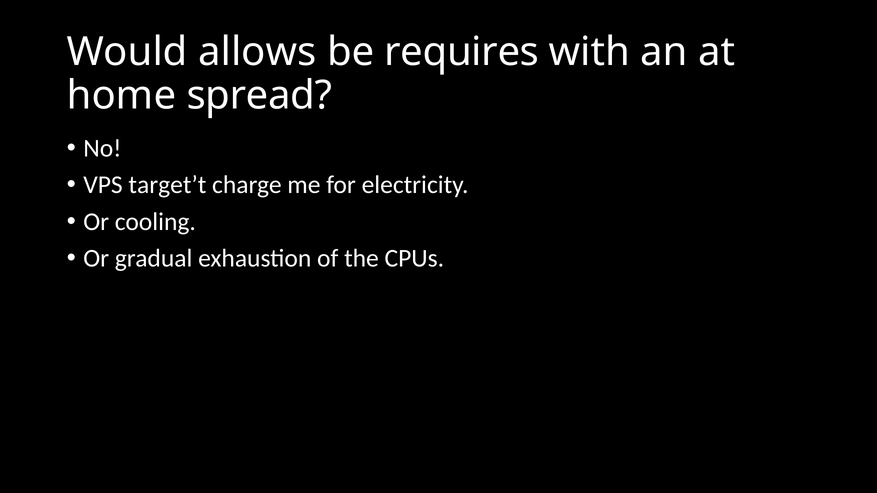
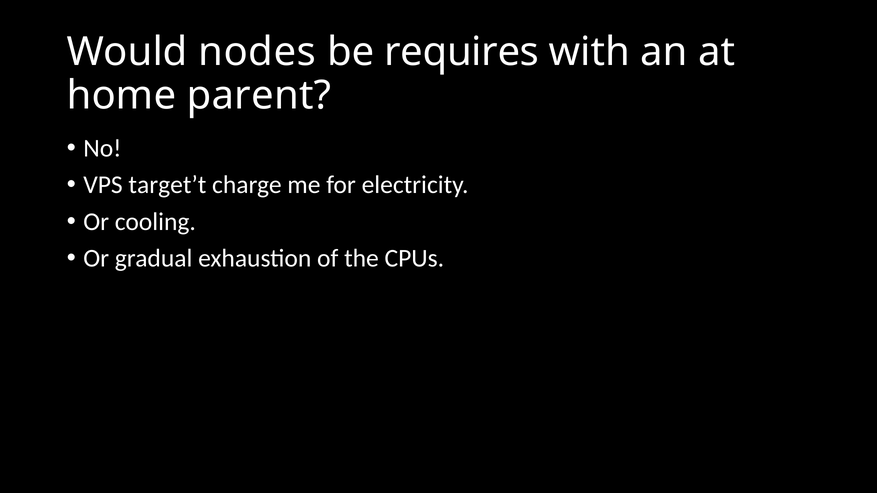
allows: allows -> nodes
spread: spread -> parent
